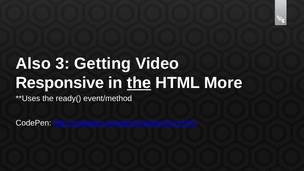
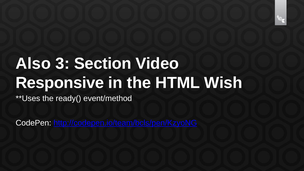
Getting: Getting -> Section
the at (139, 83) underline: present -> none
More: More -> Wish
